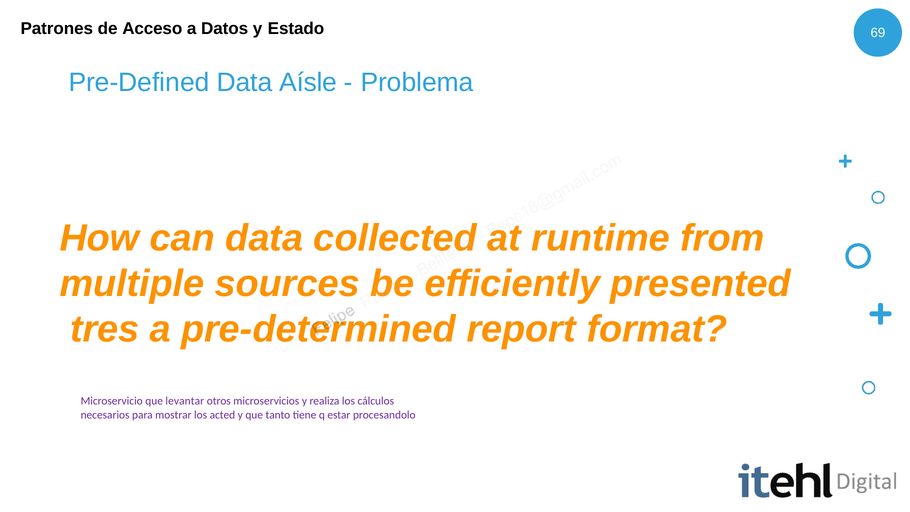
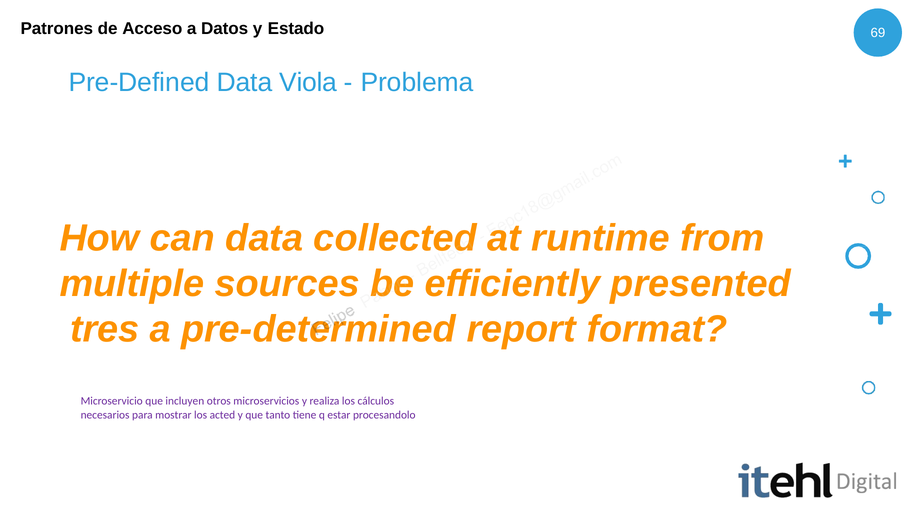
Aísle: Aísle -> Viola
levantar: levantar -> incluyen
